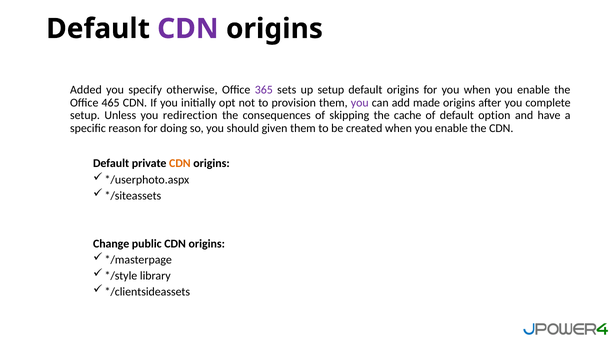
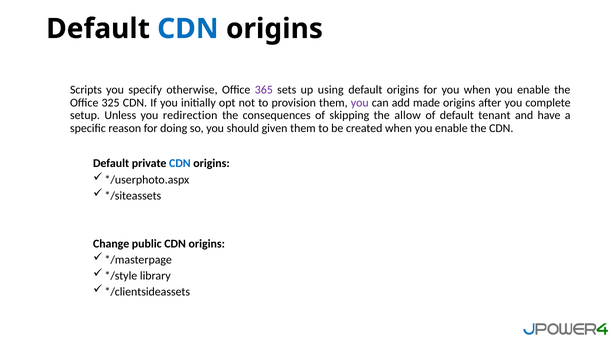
CDN at (188, 29) colour: purple -> blue
Added: Added -> Scripts
up setup: setup -> using
465: 465 -> 325
cache: cache -> allow
option: option -> tenant
CDN at (180, 163) colour: orange -> blue
